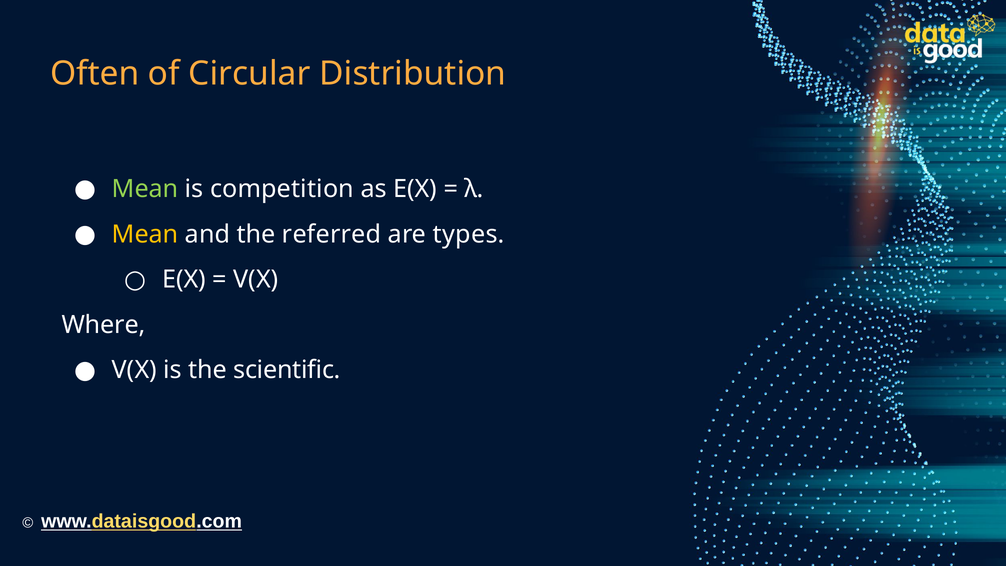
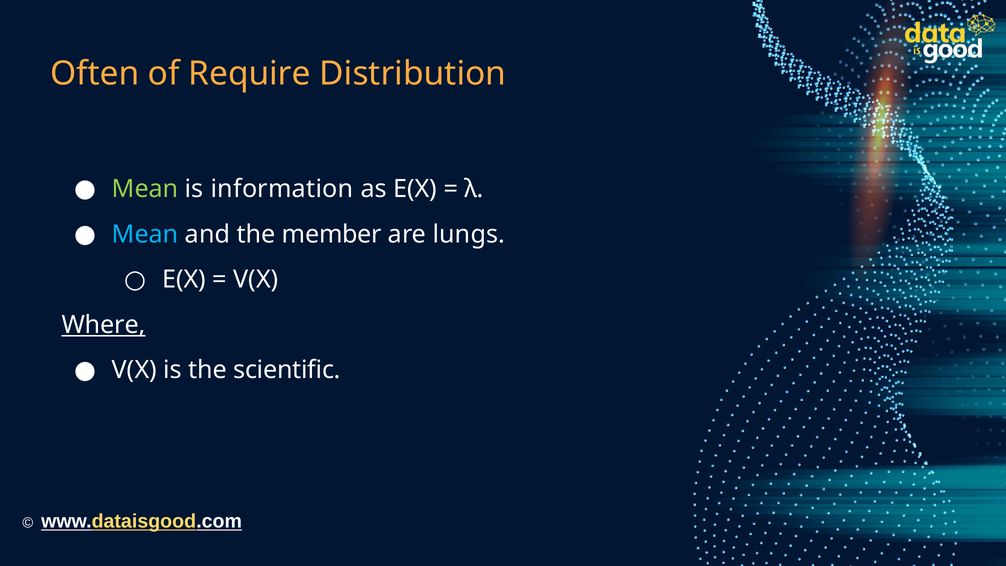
Circular: Circular -> Require
competition: competition -> information
Mean at (145, 234) colour: yellow -> light blue
referred: referred -> member
types: types -> lungs
Where underline: none -> present
